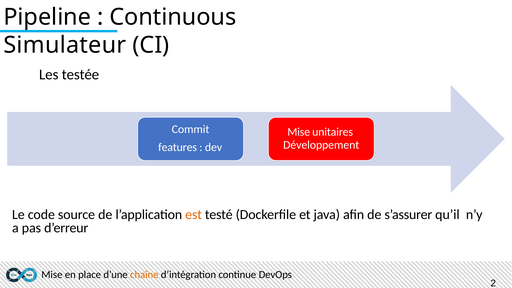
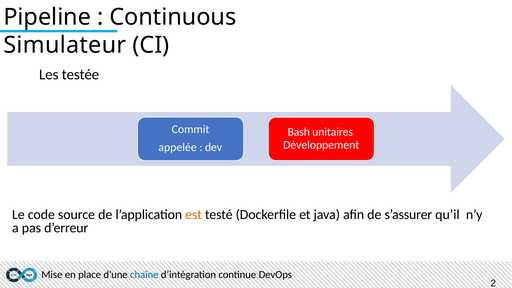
Mise at (299, 132): Mise -> Bash
features: features -> appelée
chaîne colour: orange -> blue
